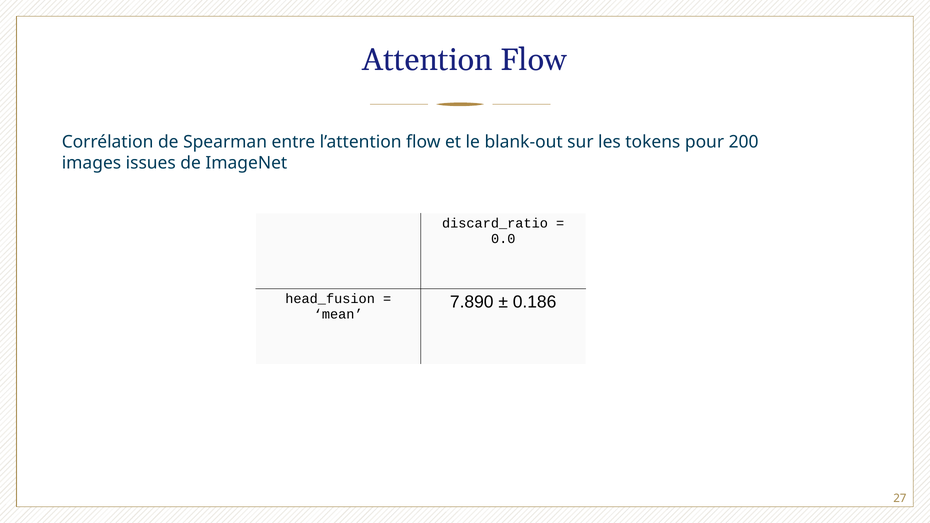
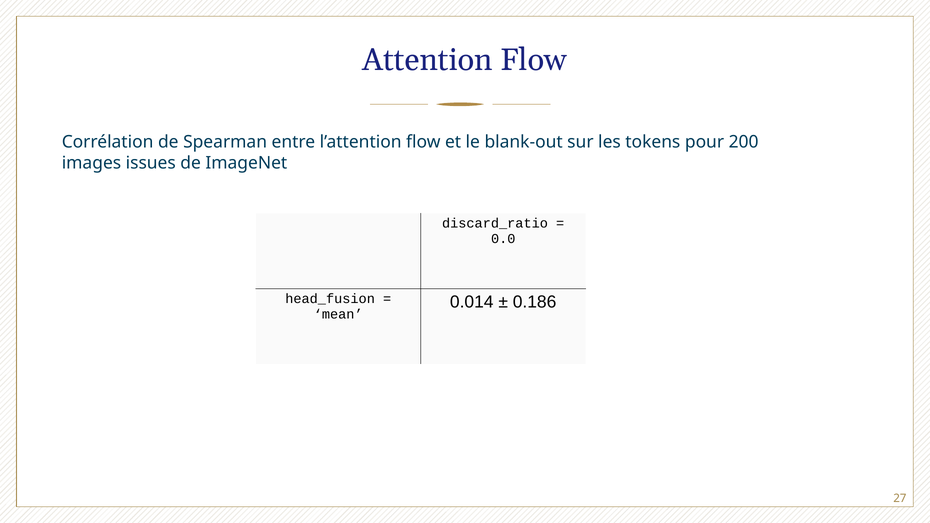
7.890: 7.890 -> 0.014
